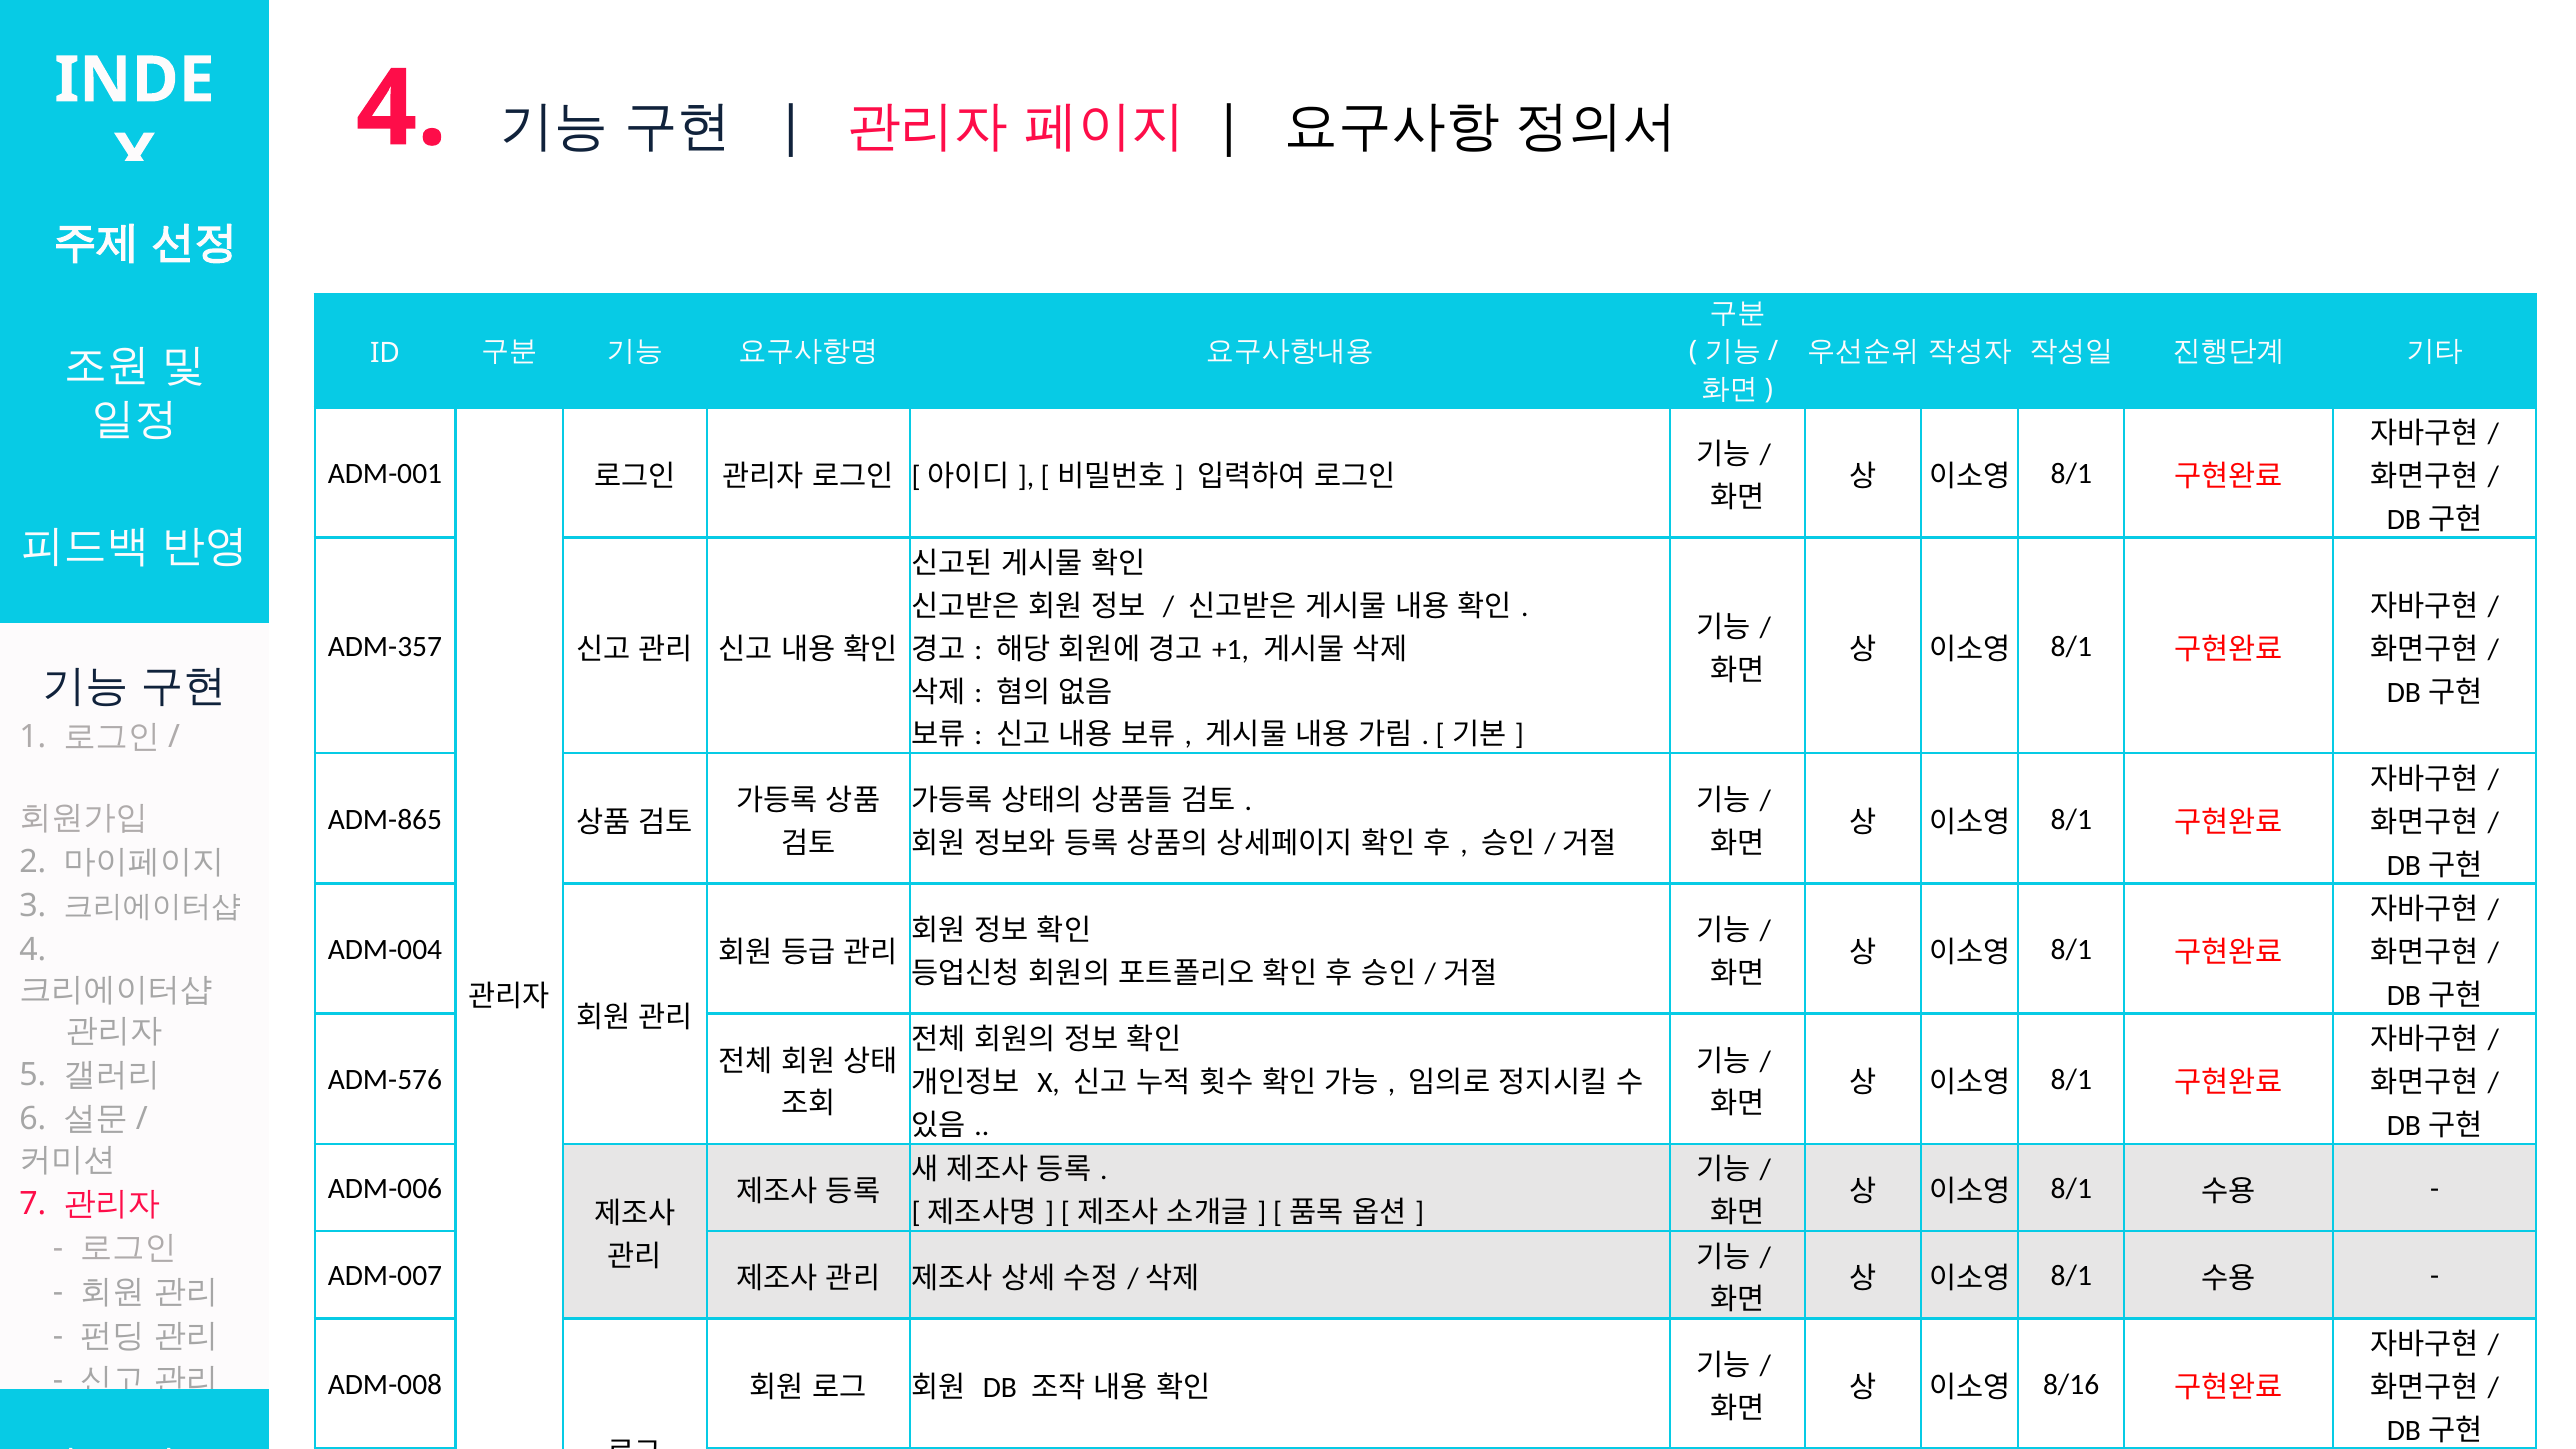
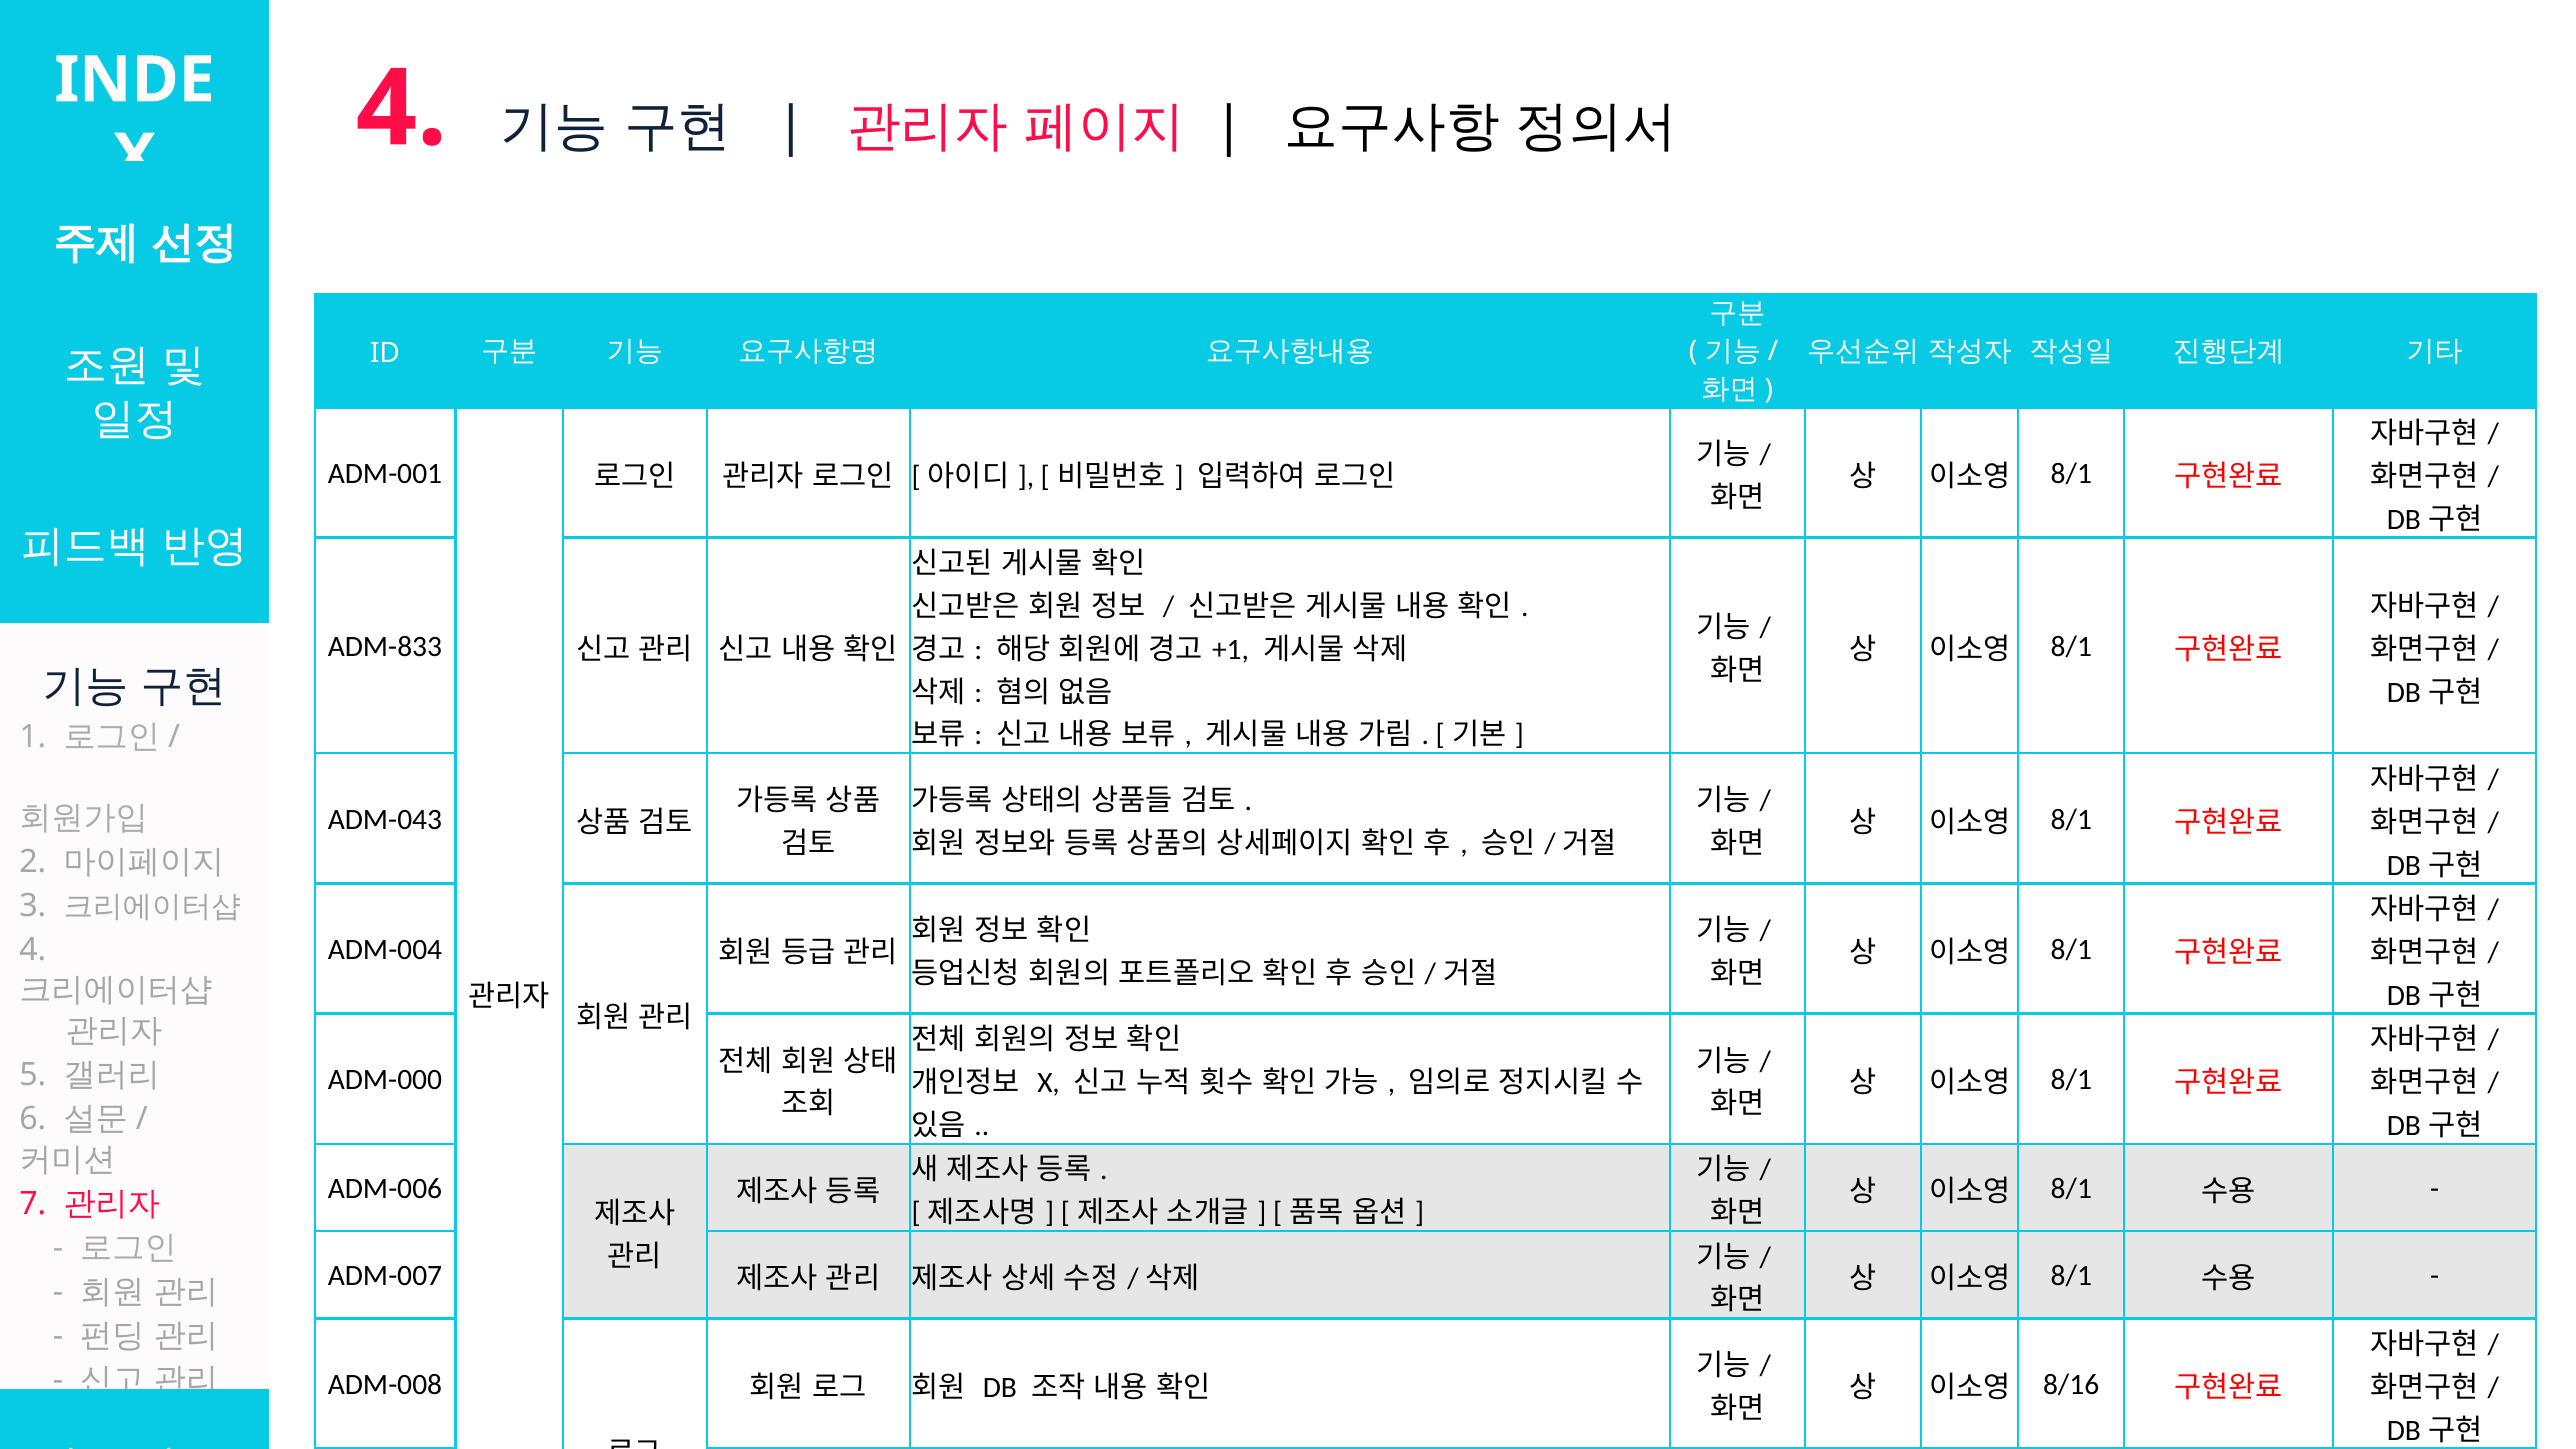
ADM-357: ADM-357 -> ADM-833
ADM-865: ADM-865 -> ADM-043
ADM-576: ADM-576 -> ADM-000
